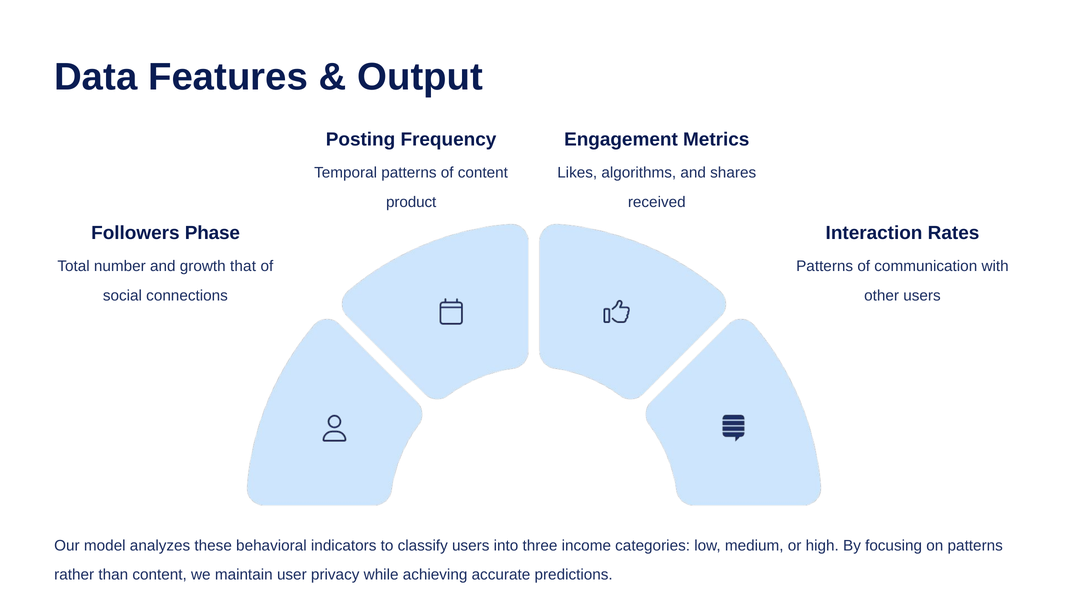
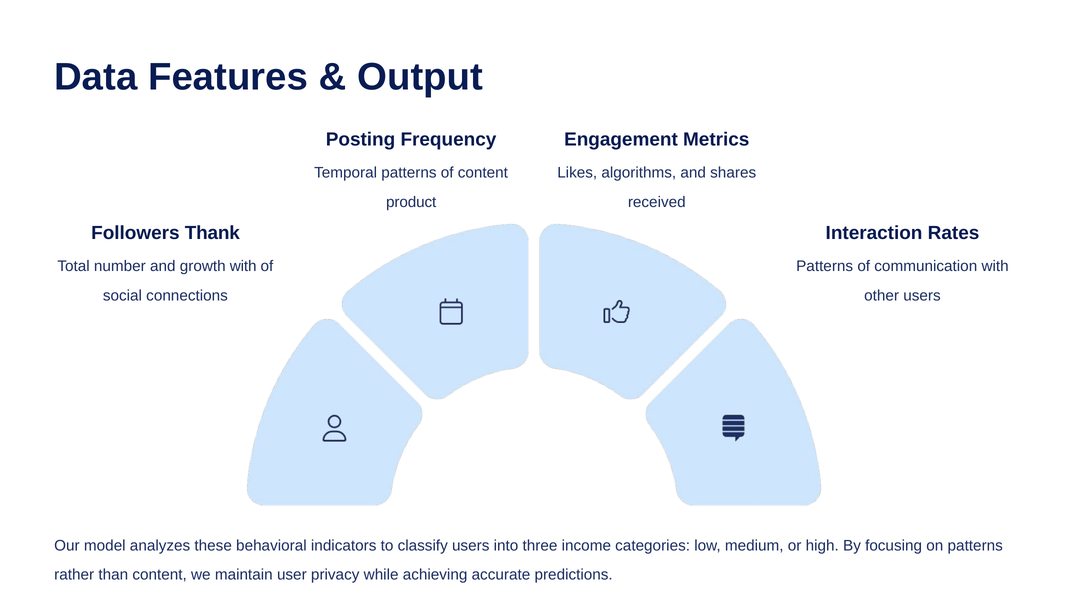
Phase: Phase -> Thank
growth that: that -> with
